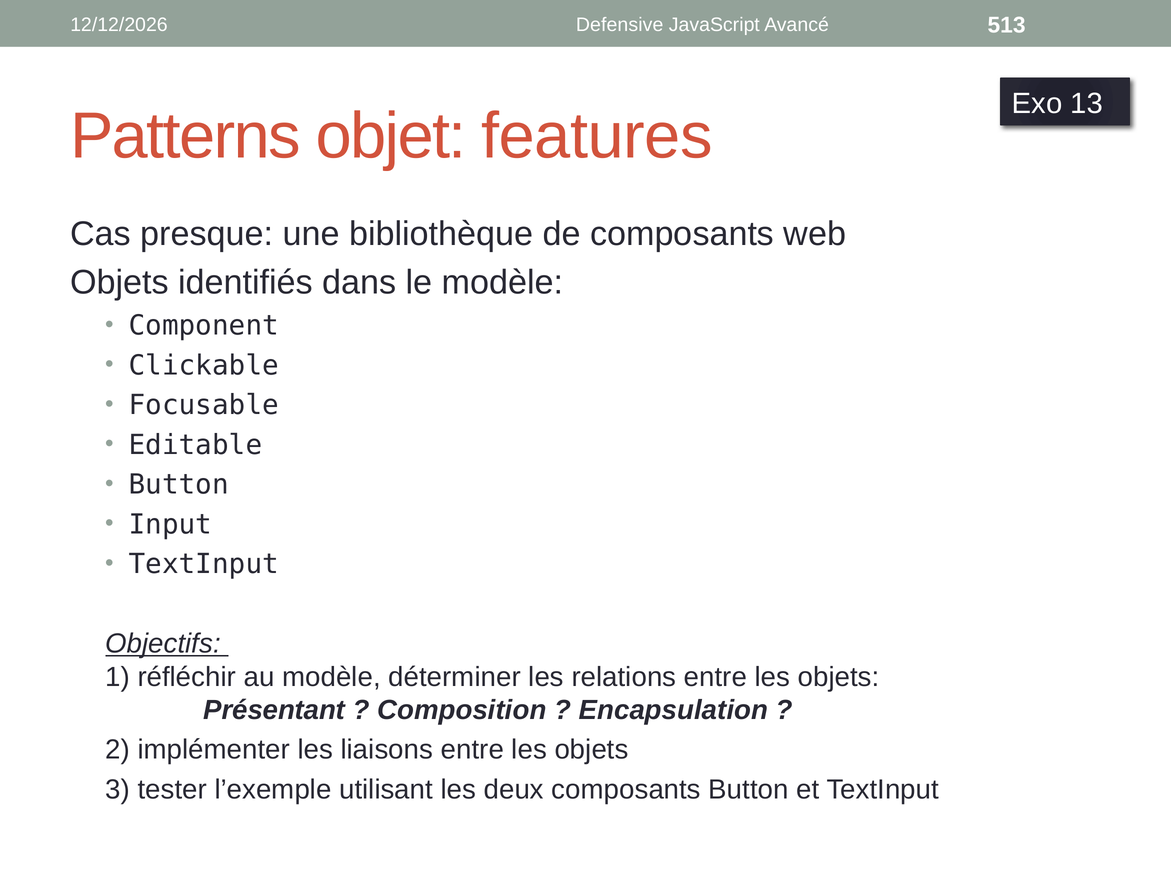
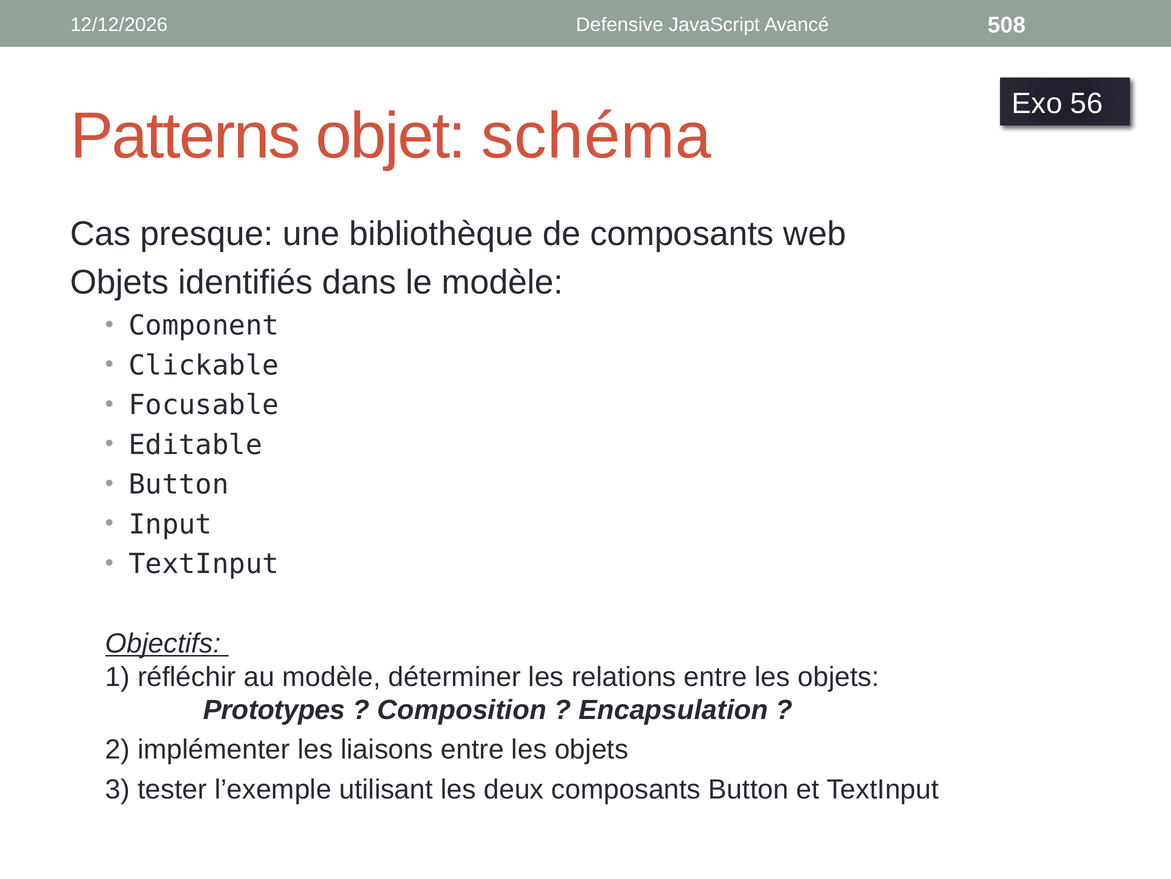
513: 513 -> 508
13: 13 -> 56
features: features -> schéma
Présentant: Présentant -> Prototypes
